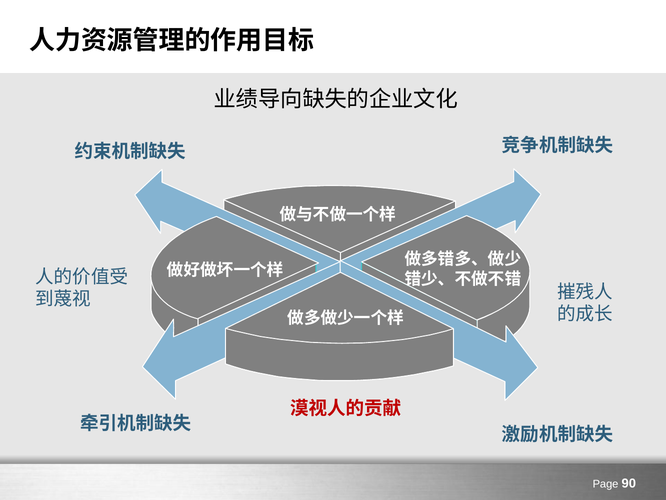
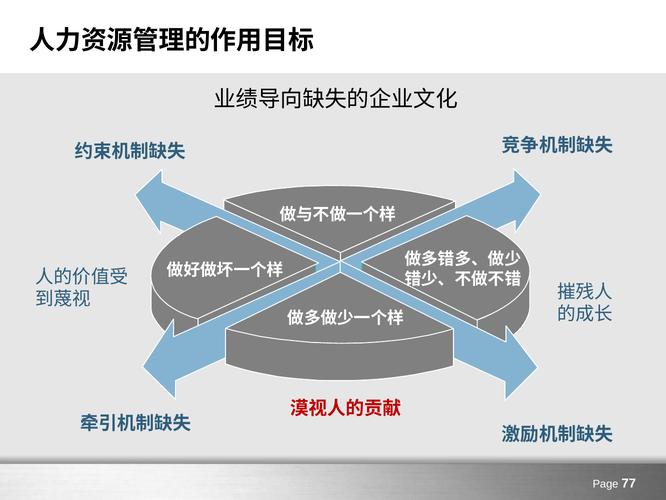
90: 90 -> 77
